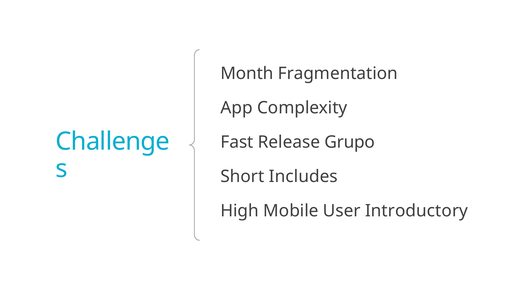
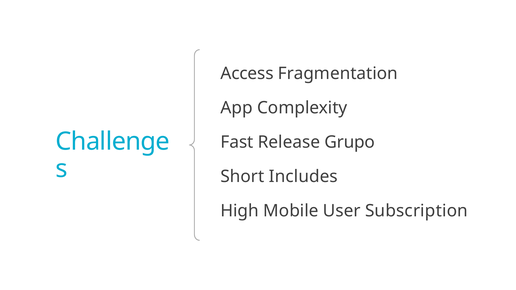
Month: Month -> Access
Introductory: Introductory -> Subscription
